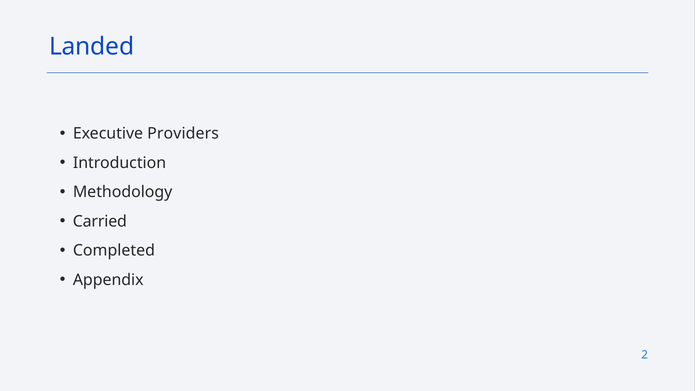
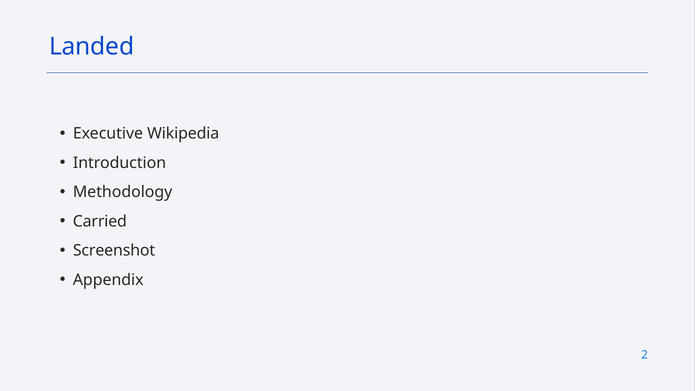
Providers: Providers -> Wikipedia
Completed: Completed -> Screenshot
